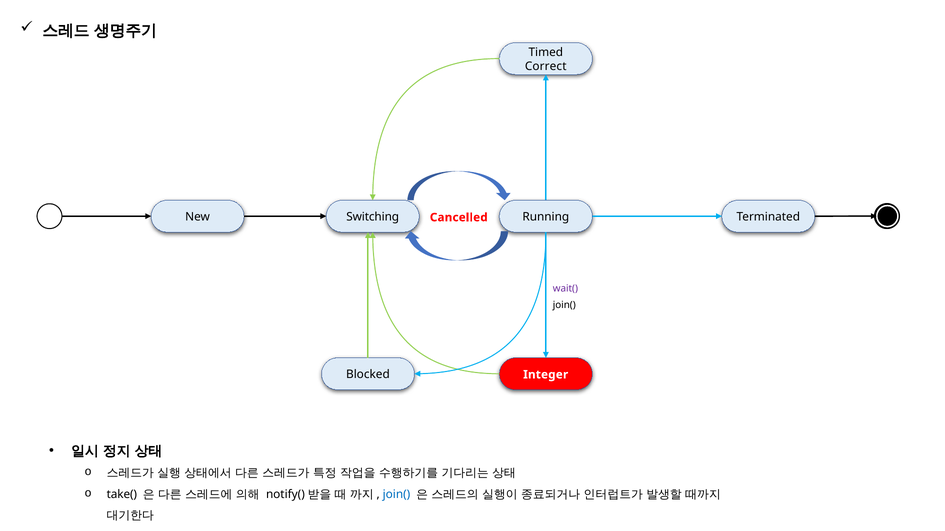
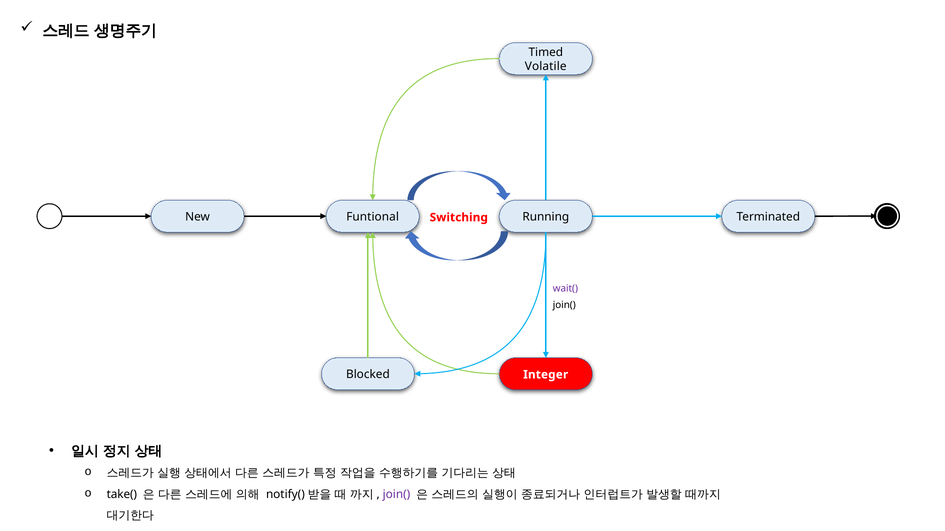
Correct: Correct -> Volatile
Switching: Switching -> Funtional
Cancelled: Cancelled -> Switching
join( at (396, 495) colour: blue -> purple
